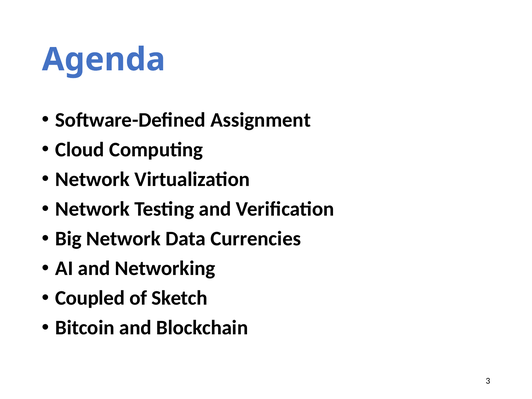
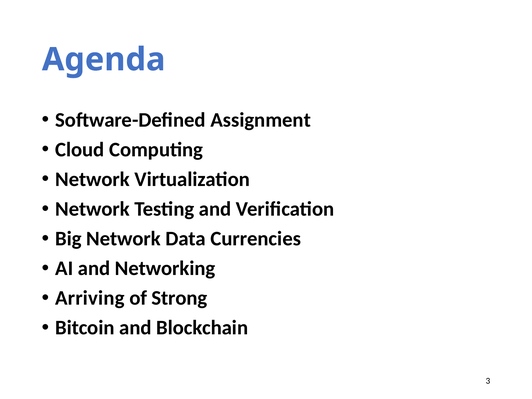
Coupled: Coupled -> Arriving
Sketch: Sketch -> Strong
